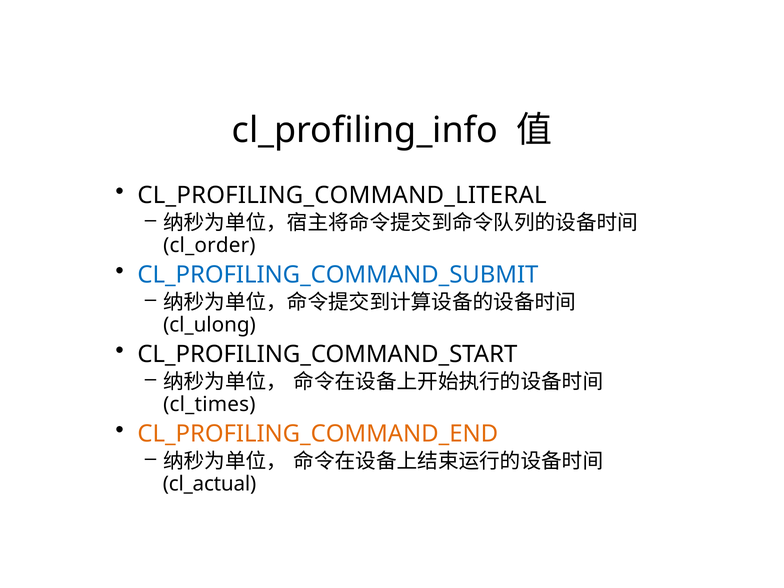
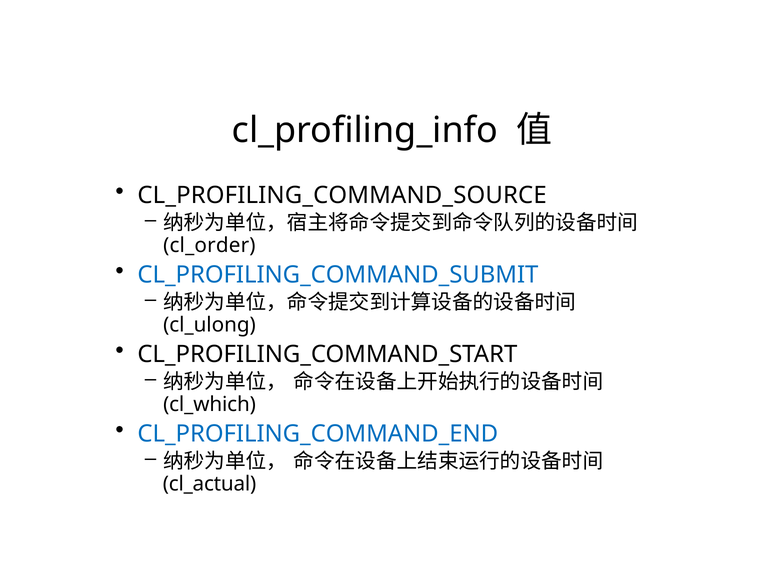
CL_PROFILING_COMMAND_LITERAL: CL_PROFILING_COMMAND_LITERAL -> CL_PROFILING_COMMAND_SOURCE
cl_times: cl_times -> cl_which
CL_PROFILING_COMMAND_END colour: orange -> blue
